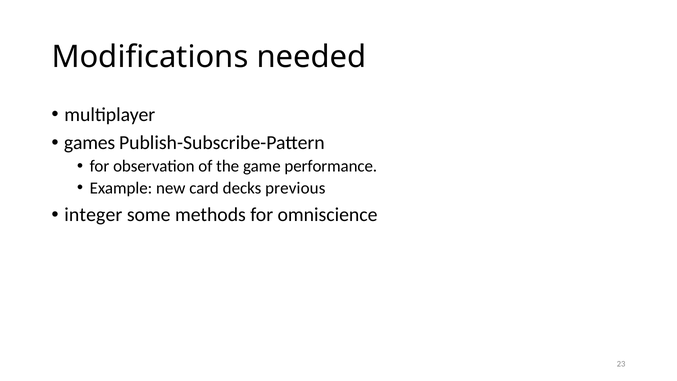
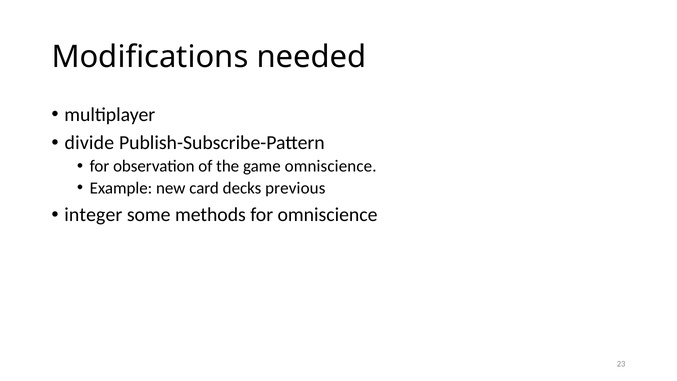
games: games -> divide
game performance: performance -> omniscience
